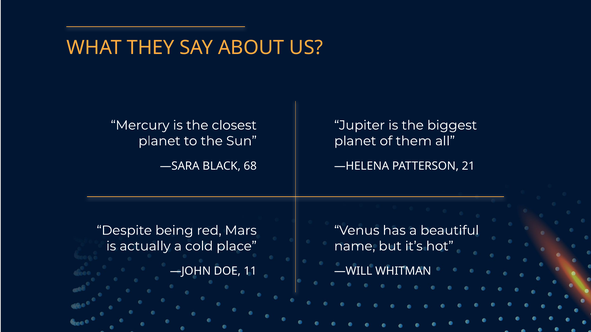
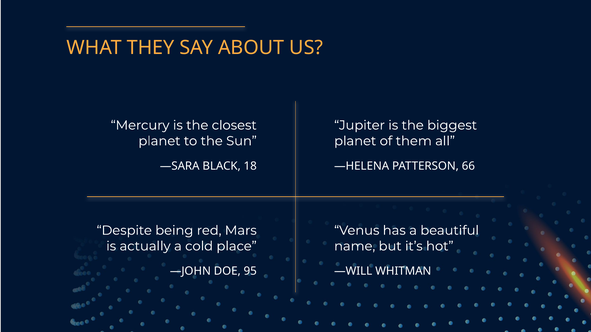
68: 68 -> 18
21: 21 -> 66
11: 11 -> 95
